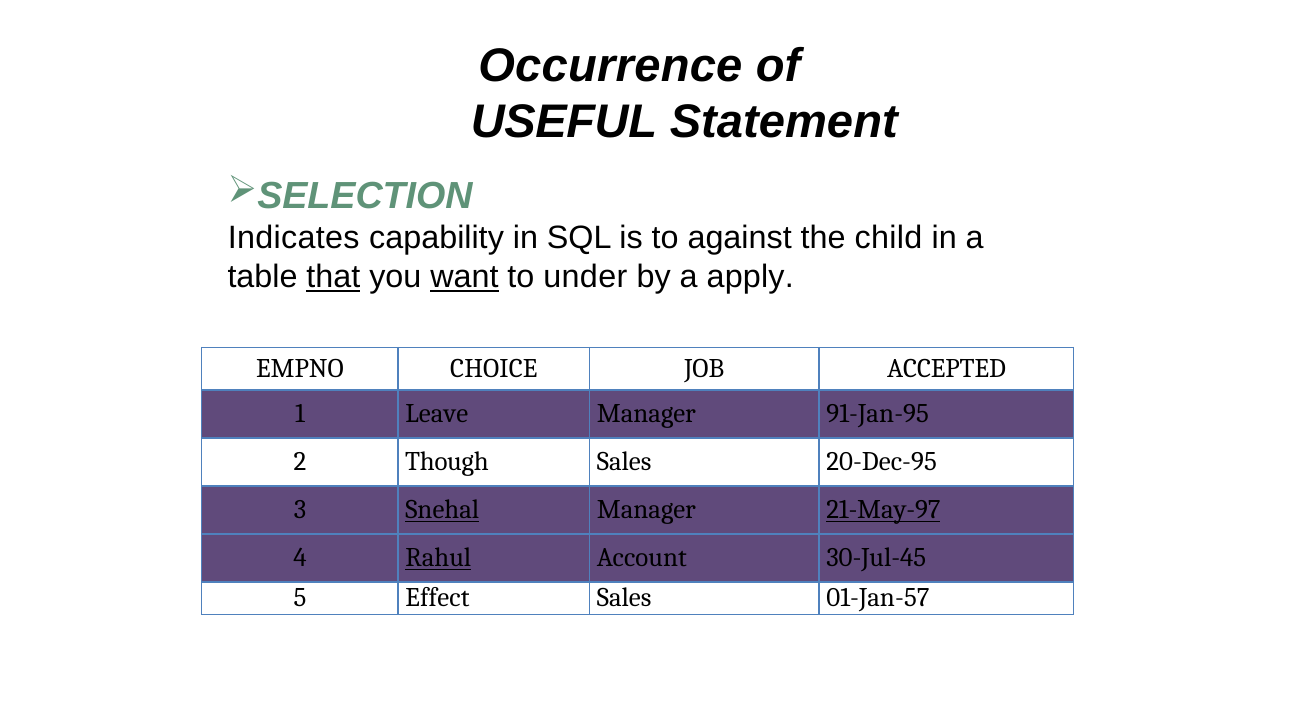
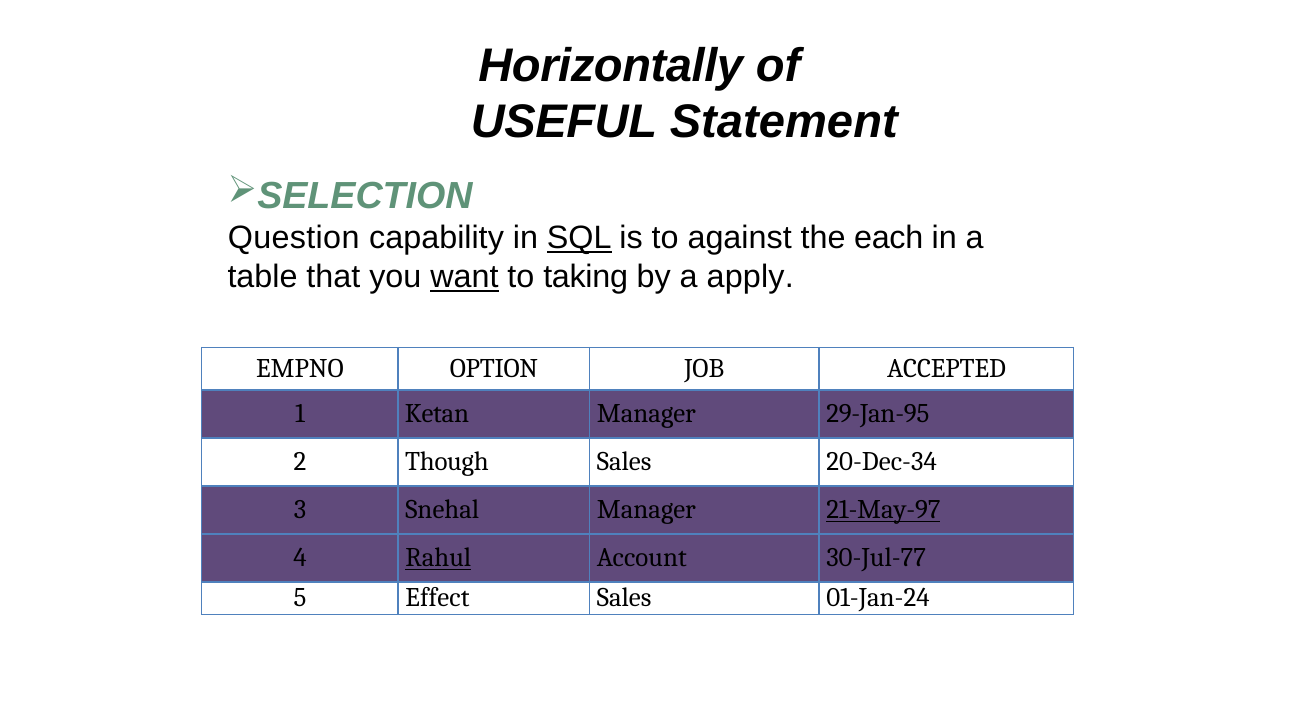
Occurrence: Occurrence -> Horizontally
Indicates: Indicates -> Question
SQL underline: none -> present
child: child -> each
that underline: present -> none
under: under -> taking
CHOICE: CHOICE -> OPTION
Leave: Leave -> Ketan
91-Jan-95: 91-Jan-95 -> 29-Jan-95
20-Dec-95: 20-Dec-95 -> 20-Dec-34
Snehal underline: present -> none
30-Jul-45: 30-Jul-45 -> 30-Jul-77
01-Jan-57: 01-Jan-57 -> 01-Jan-24
